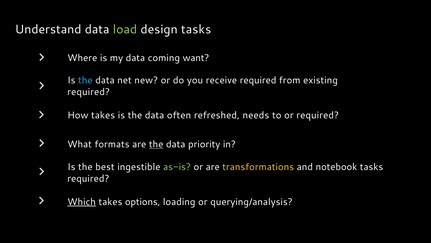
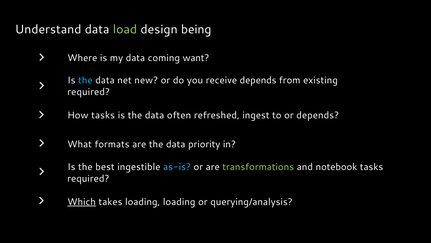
design tasks: tasks -> being
receive required: required -> depends
How takes: takes -> tasks
needs: needs -> ingest
or required: required -> depends
the at (156, 144) underline: present -> none
as-is colour: light green -> light blue
transformations colour: yellow -> light green
takes options: options -> loading
